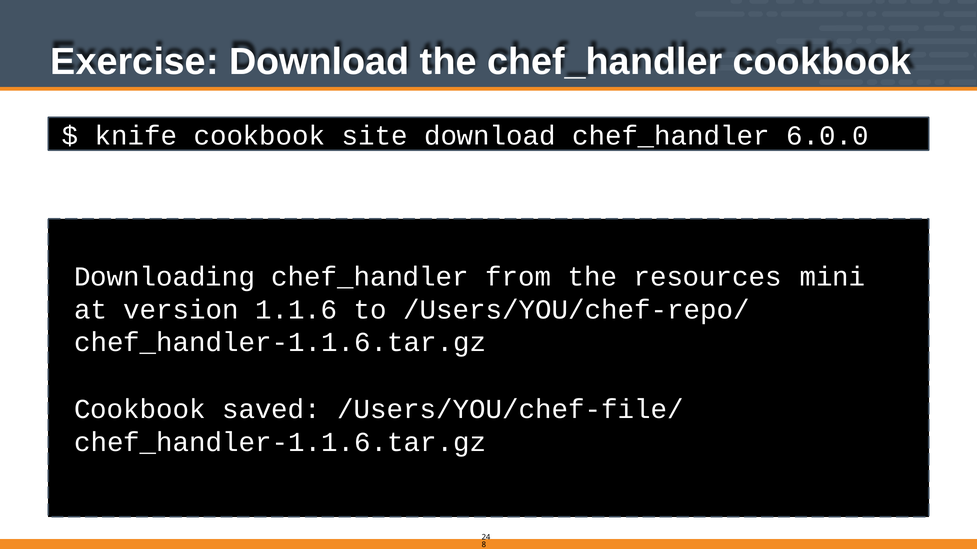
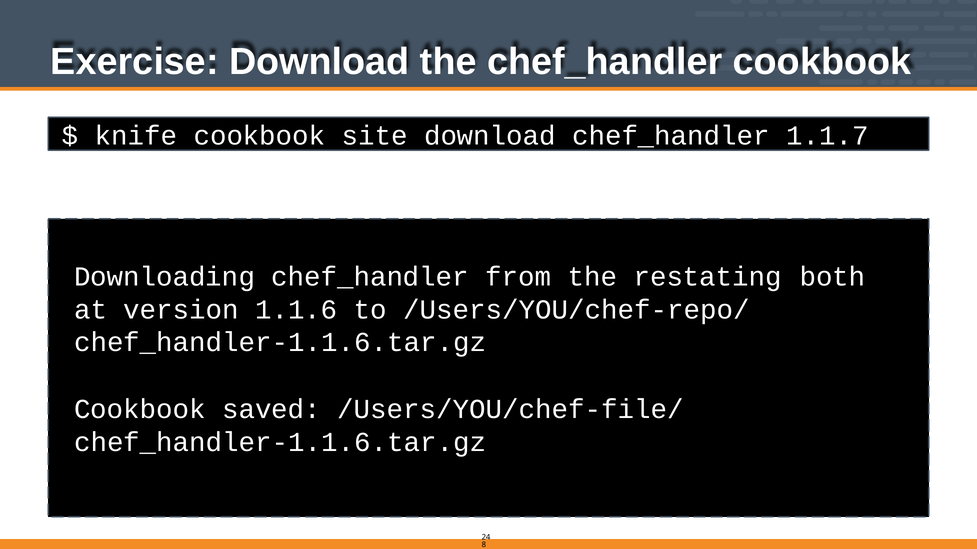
6.0.0: 6.0.0 -> 1.1.7
resources: resources -> restating
mini: mini -> both
